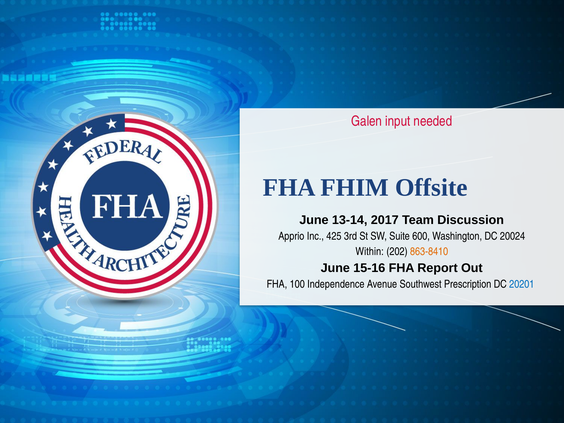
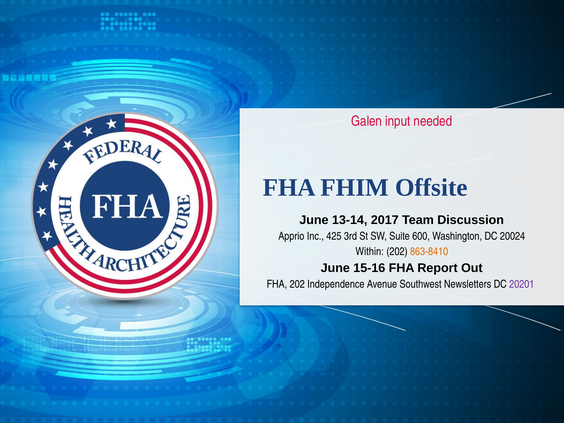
FHA 100: 100 -> 202
Prescription: Prescription -> Newsletters
20201 colour: blue -> purple
